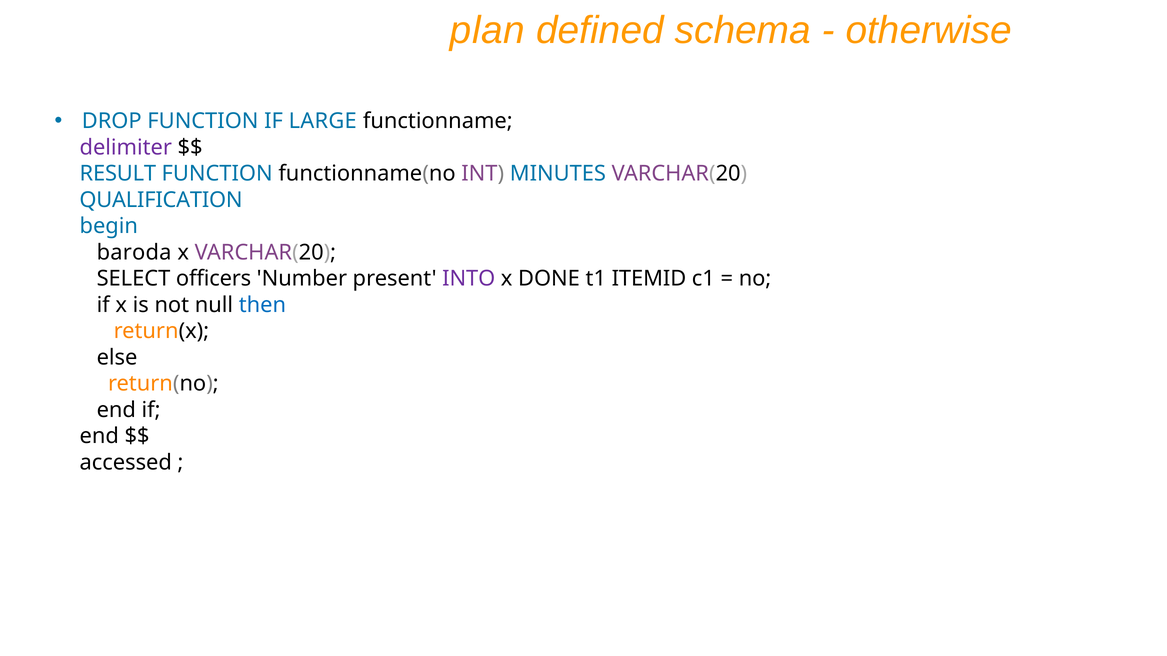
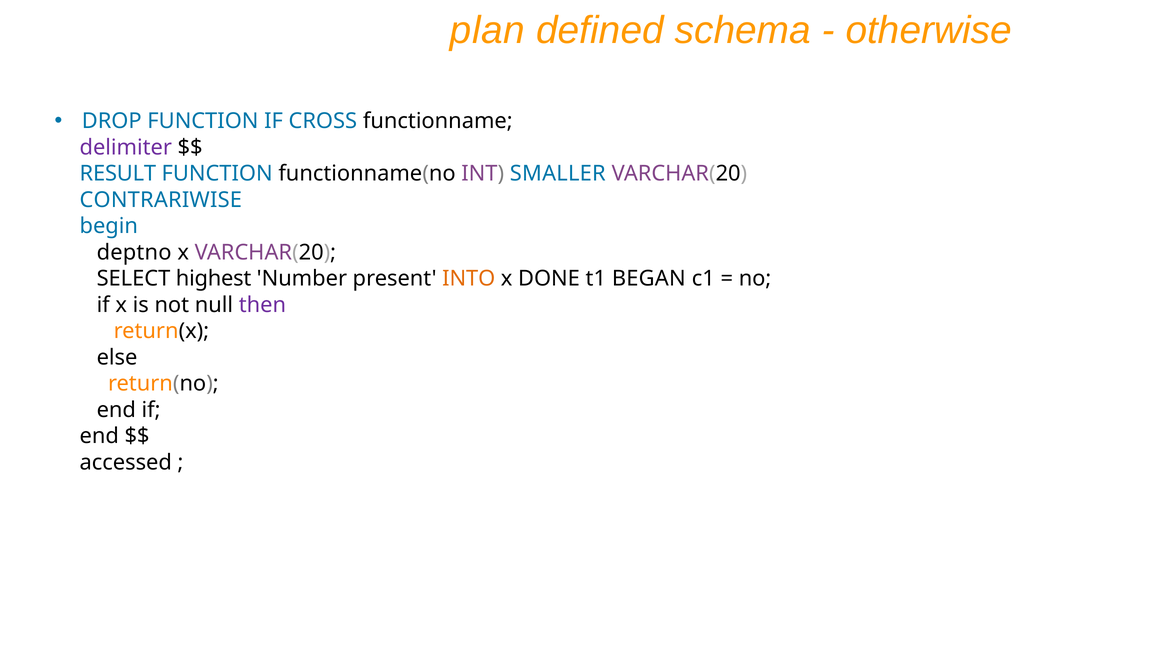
LARGE: LARGE -> CROSS
MINUTES: MINUTES -> SMALLER
QUALIFICATION: QUALIFICATION -> CONTRARIWISE
baroda: baroda -> deptno
officers: officers -> highest
INTO colour: purple -> orange
ITEMID: ITEMID -> BEGAN
then colour: blue -> purple
